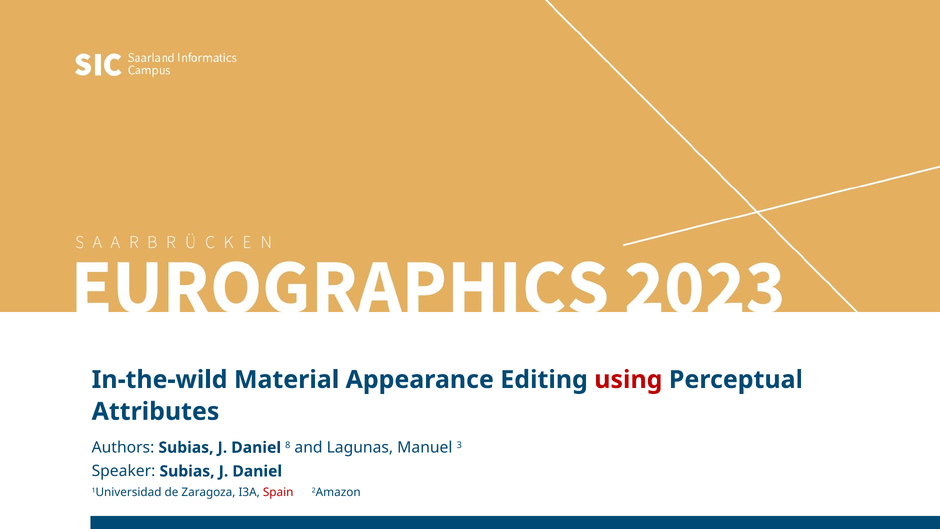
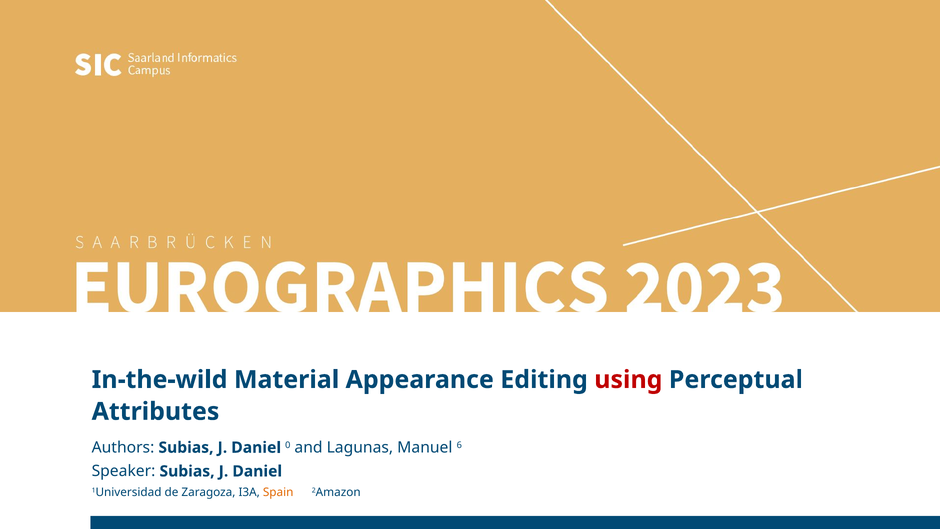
8: 8 -> 0
3: 3 -> 6
Spain colour: red -> orange
